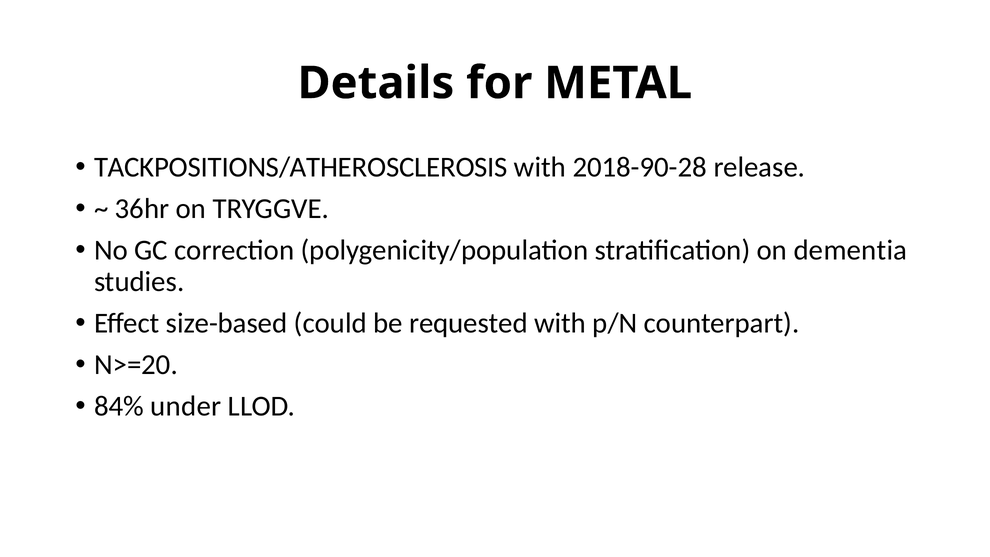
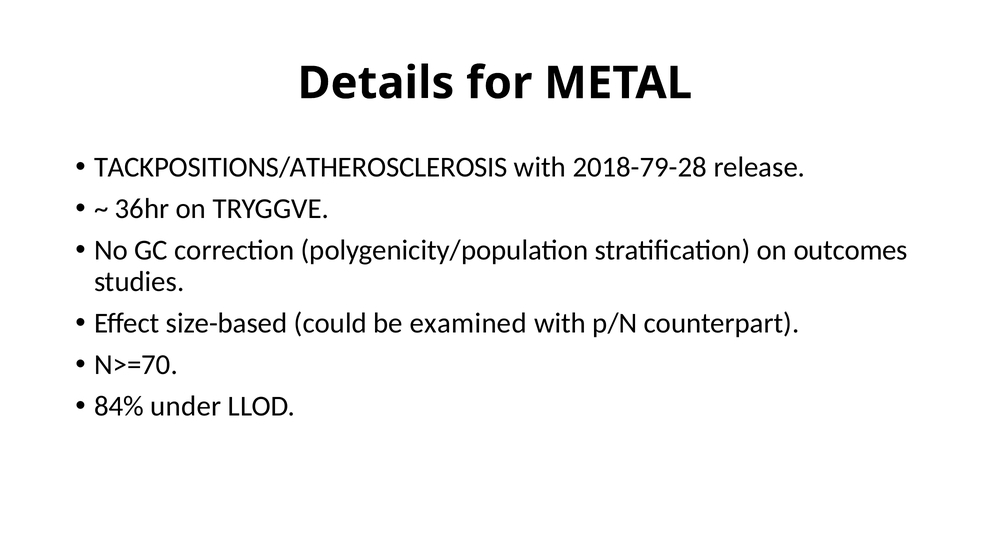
2018-90-28: 2018-90-28 -> 2018-79-28
dementia: dementia -> outcomes
requested: requested -> examined
N>=20: N>=20 -> N>=70
